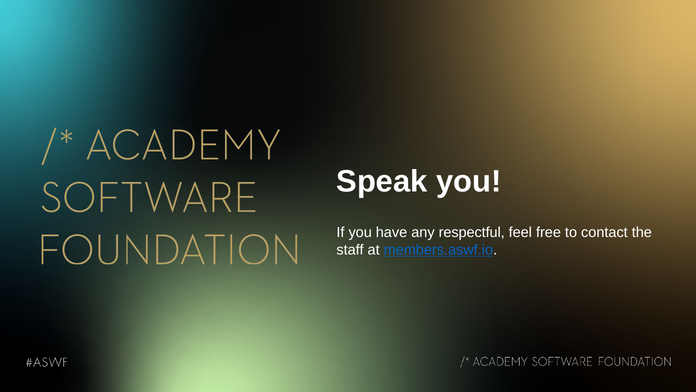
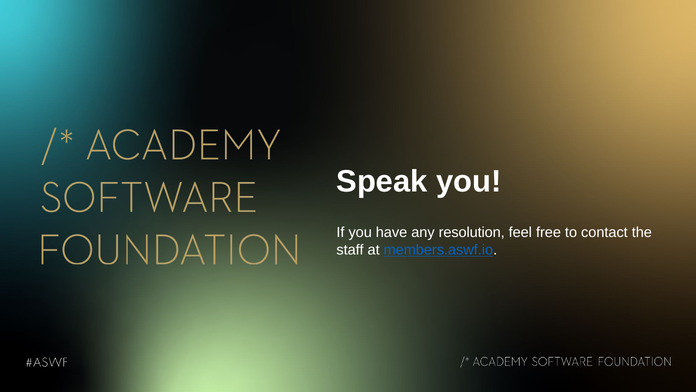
respectful: respectful -> resolution
